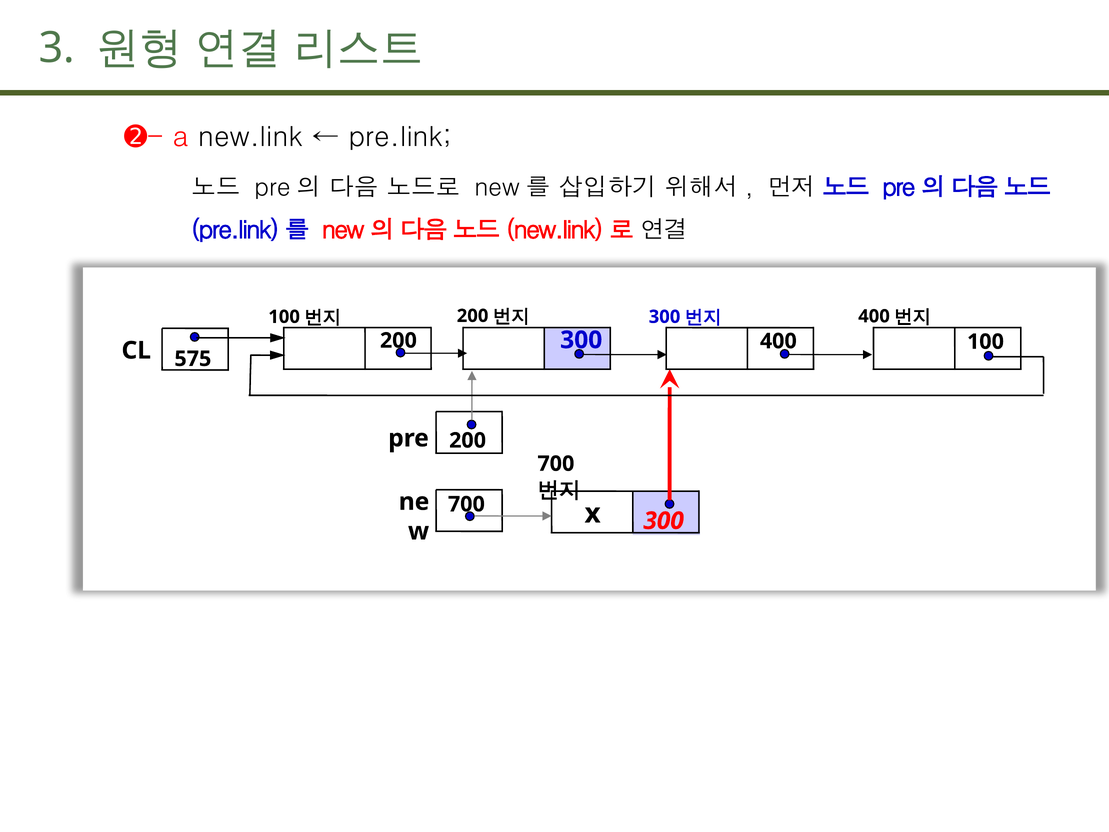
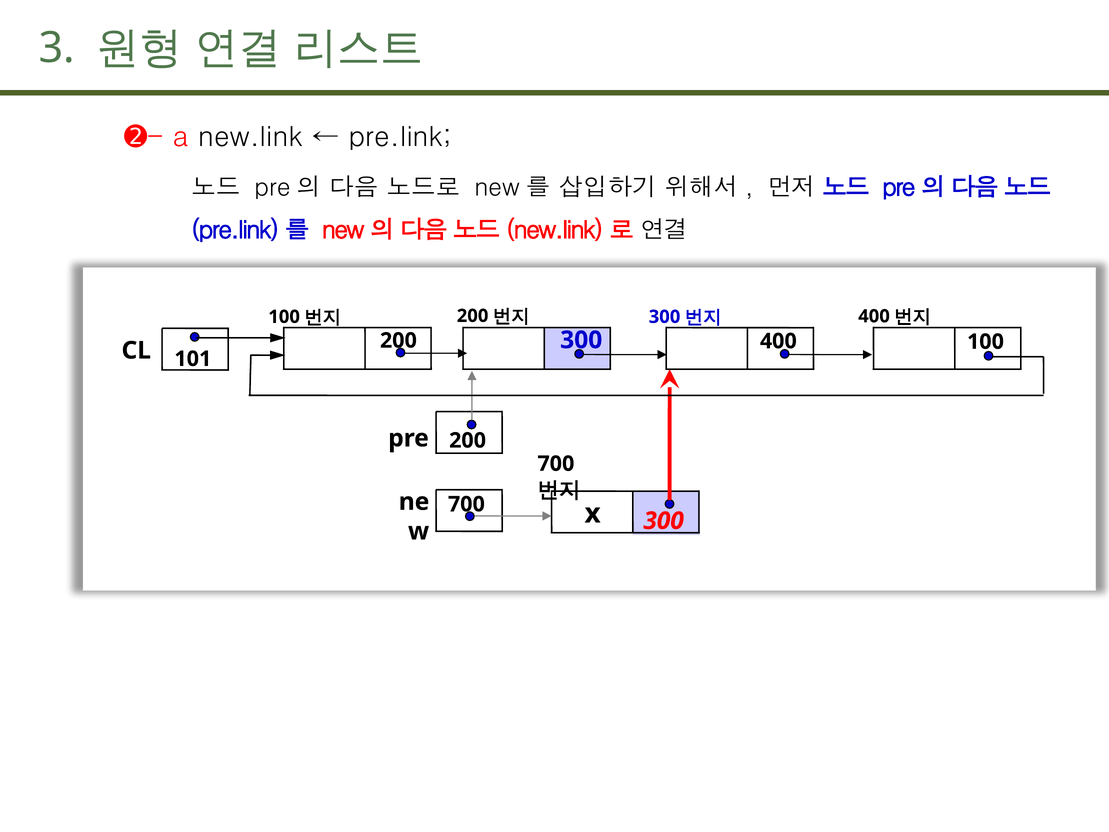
575: 575 -> 101
